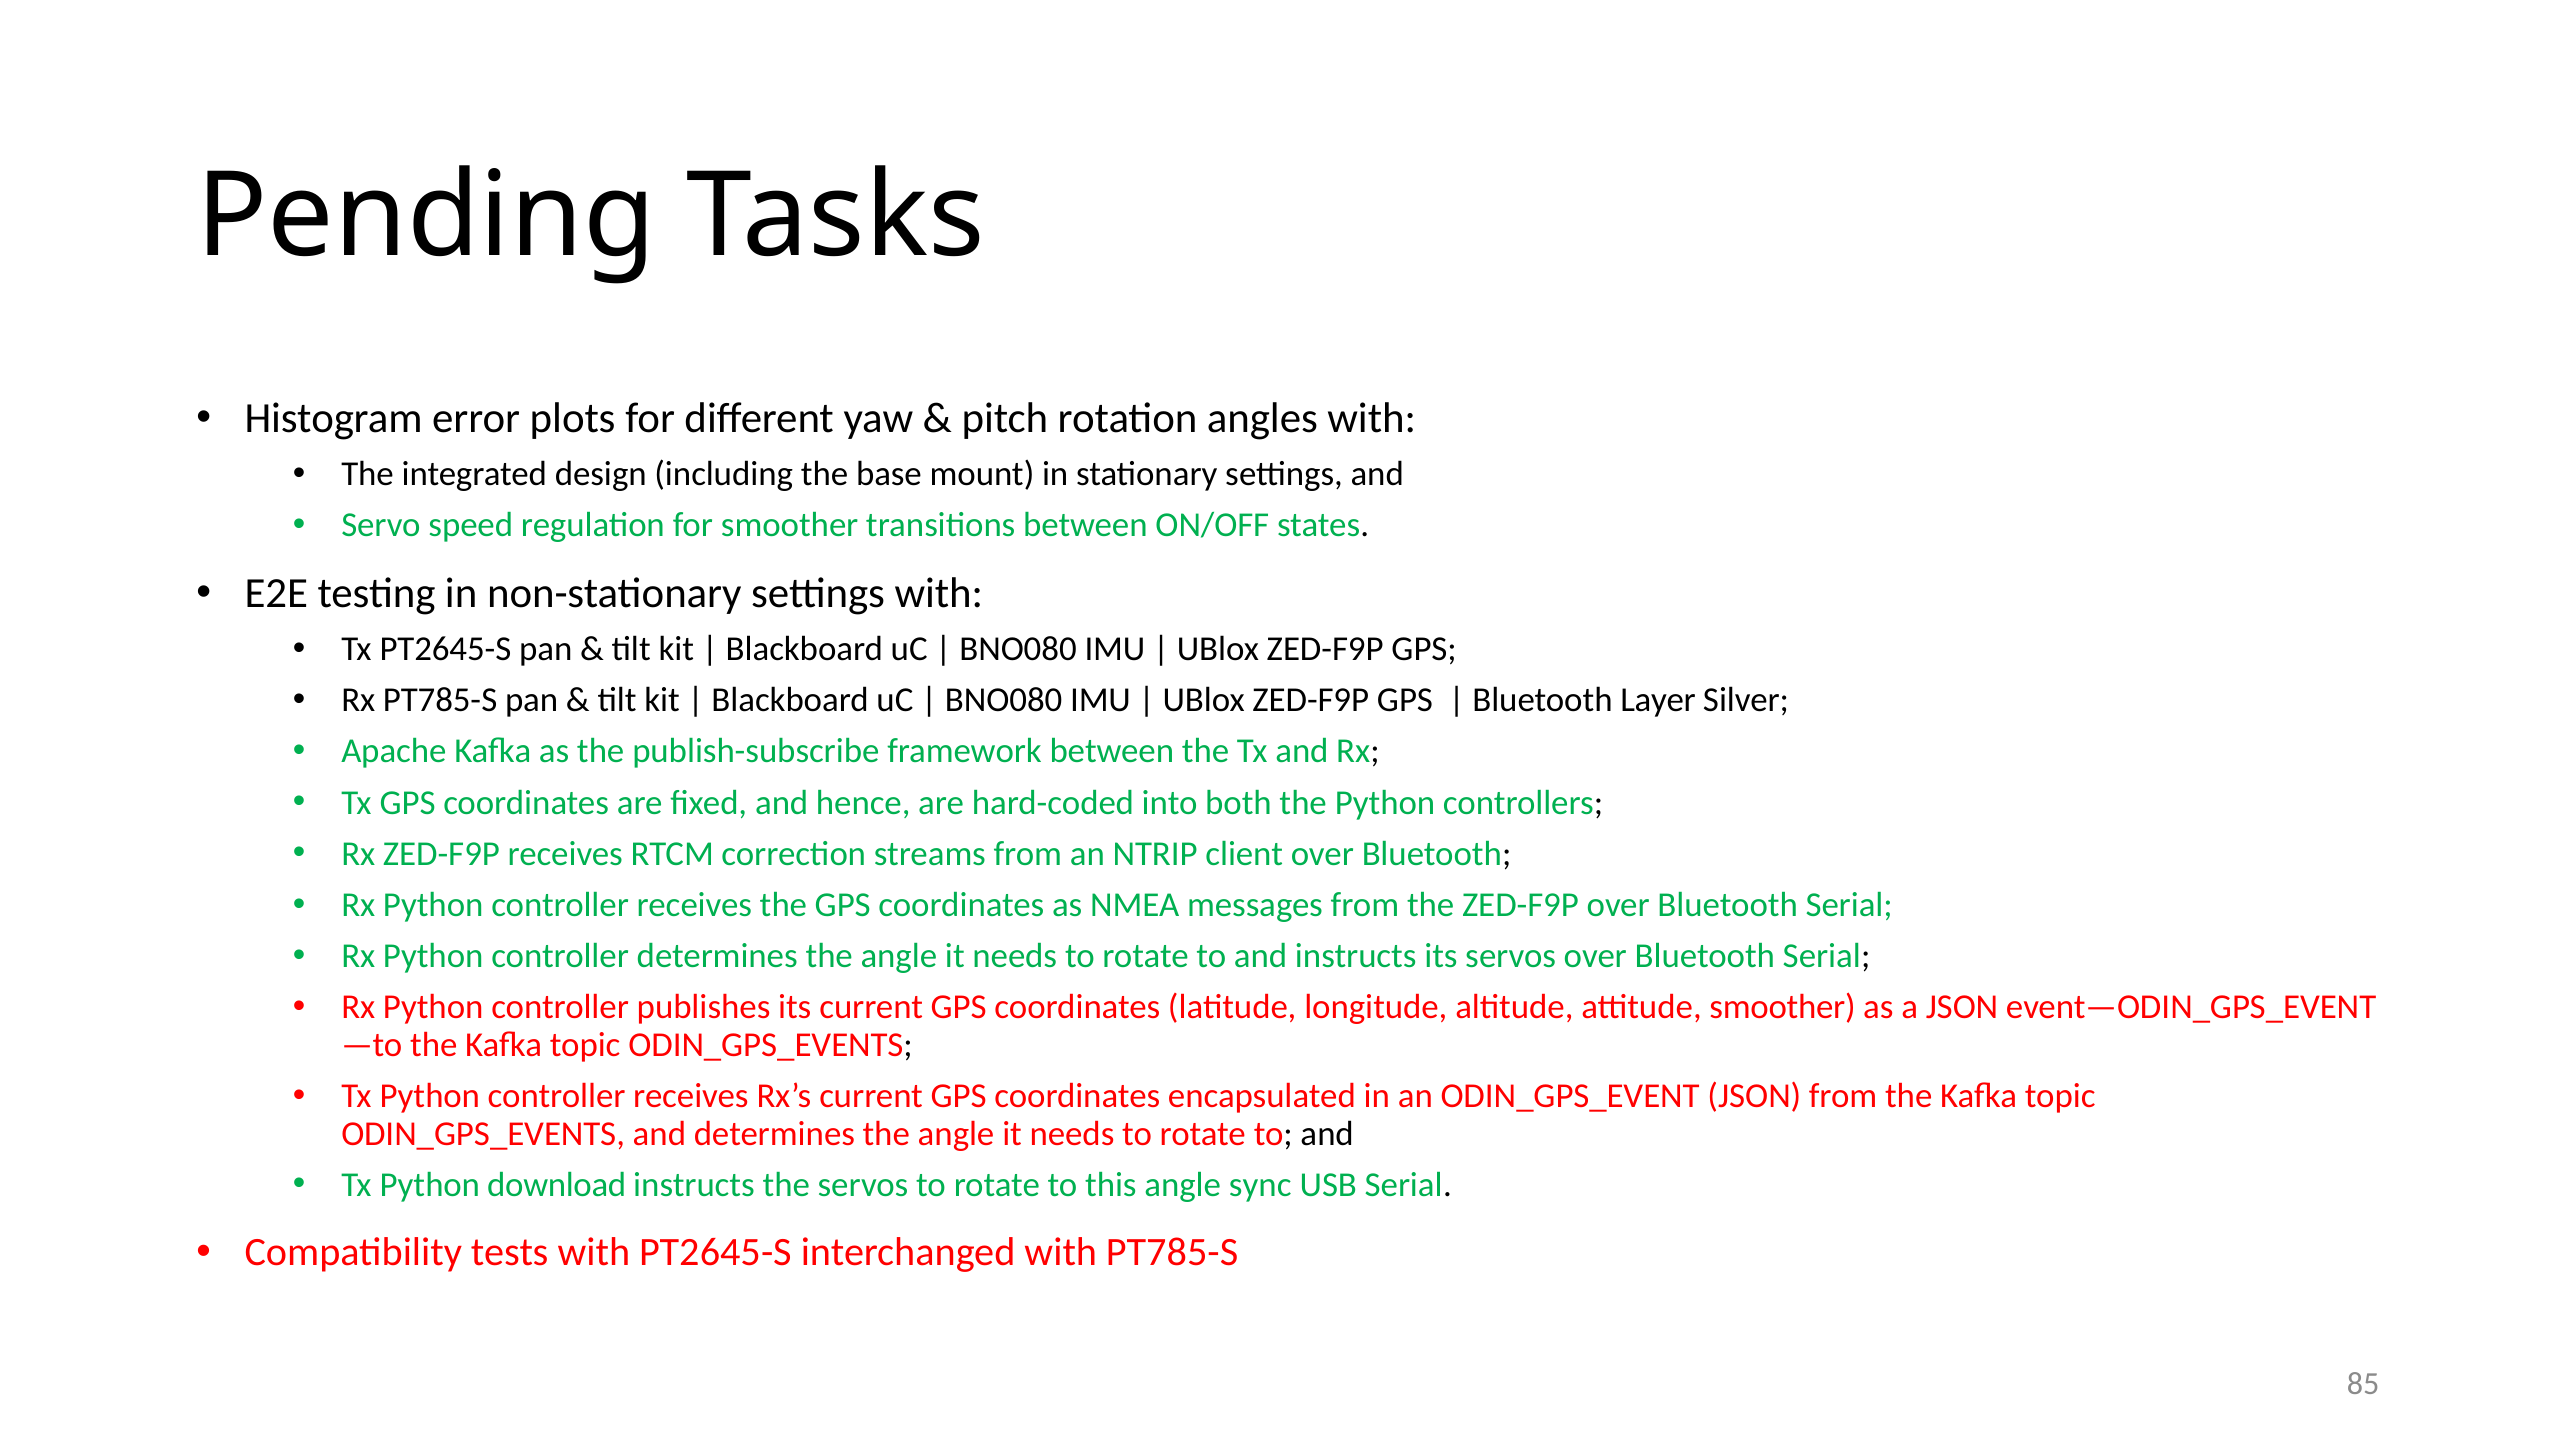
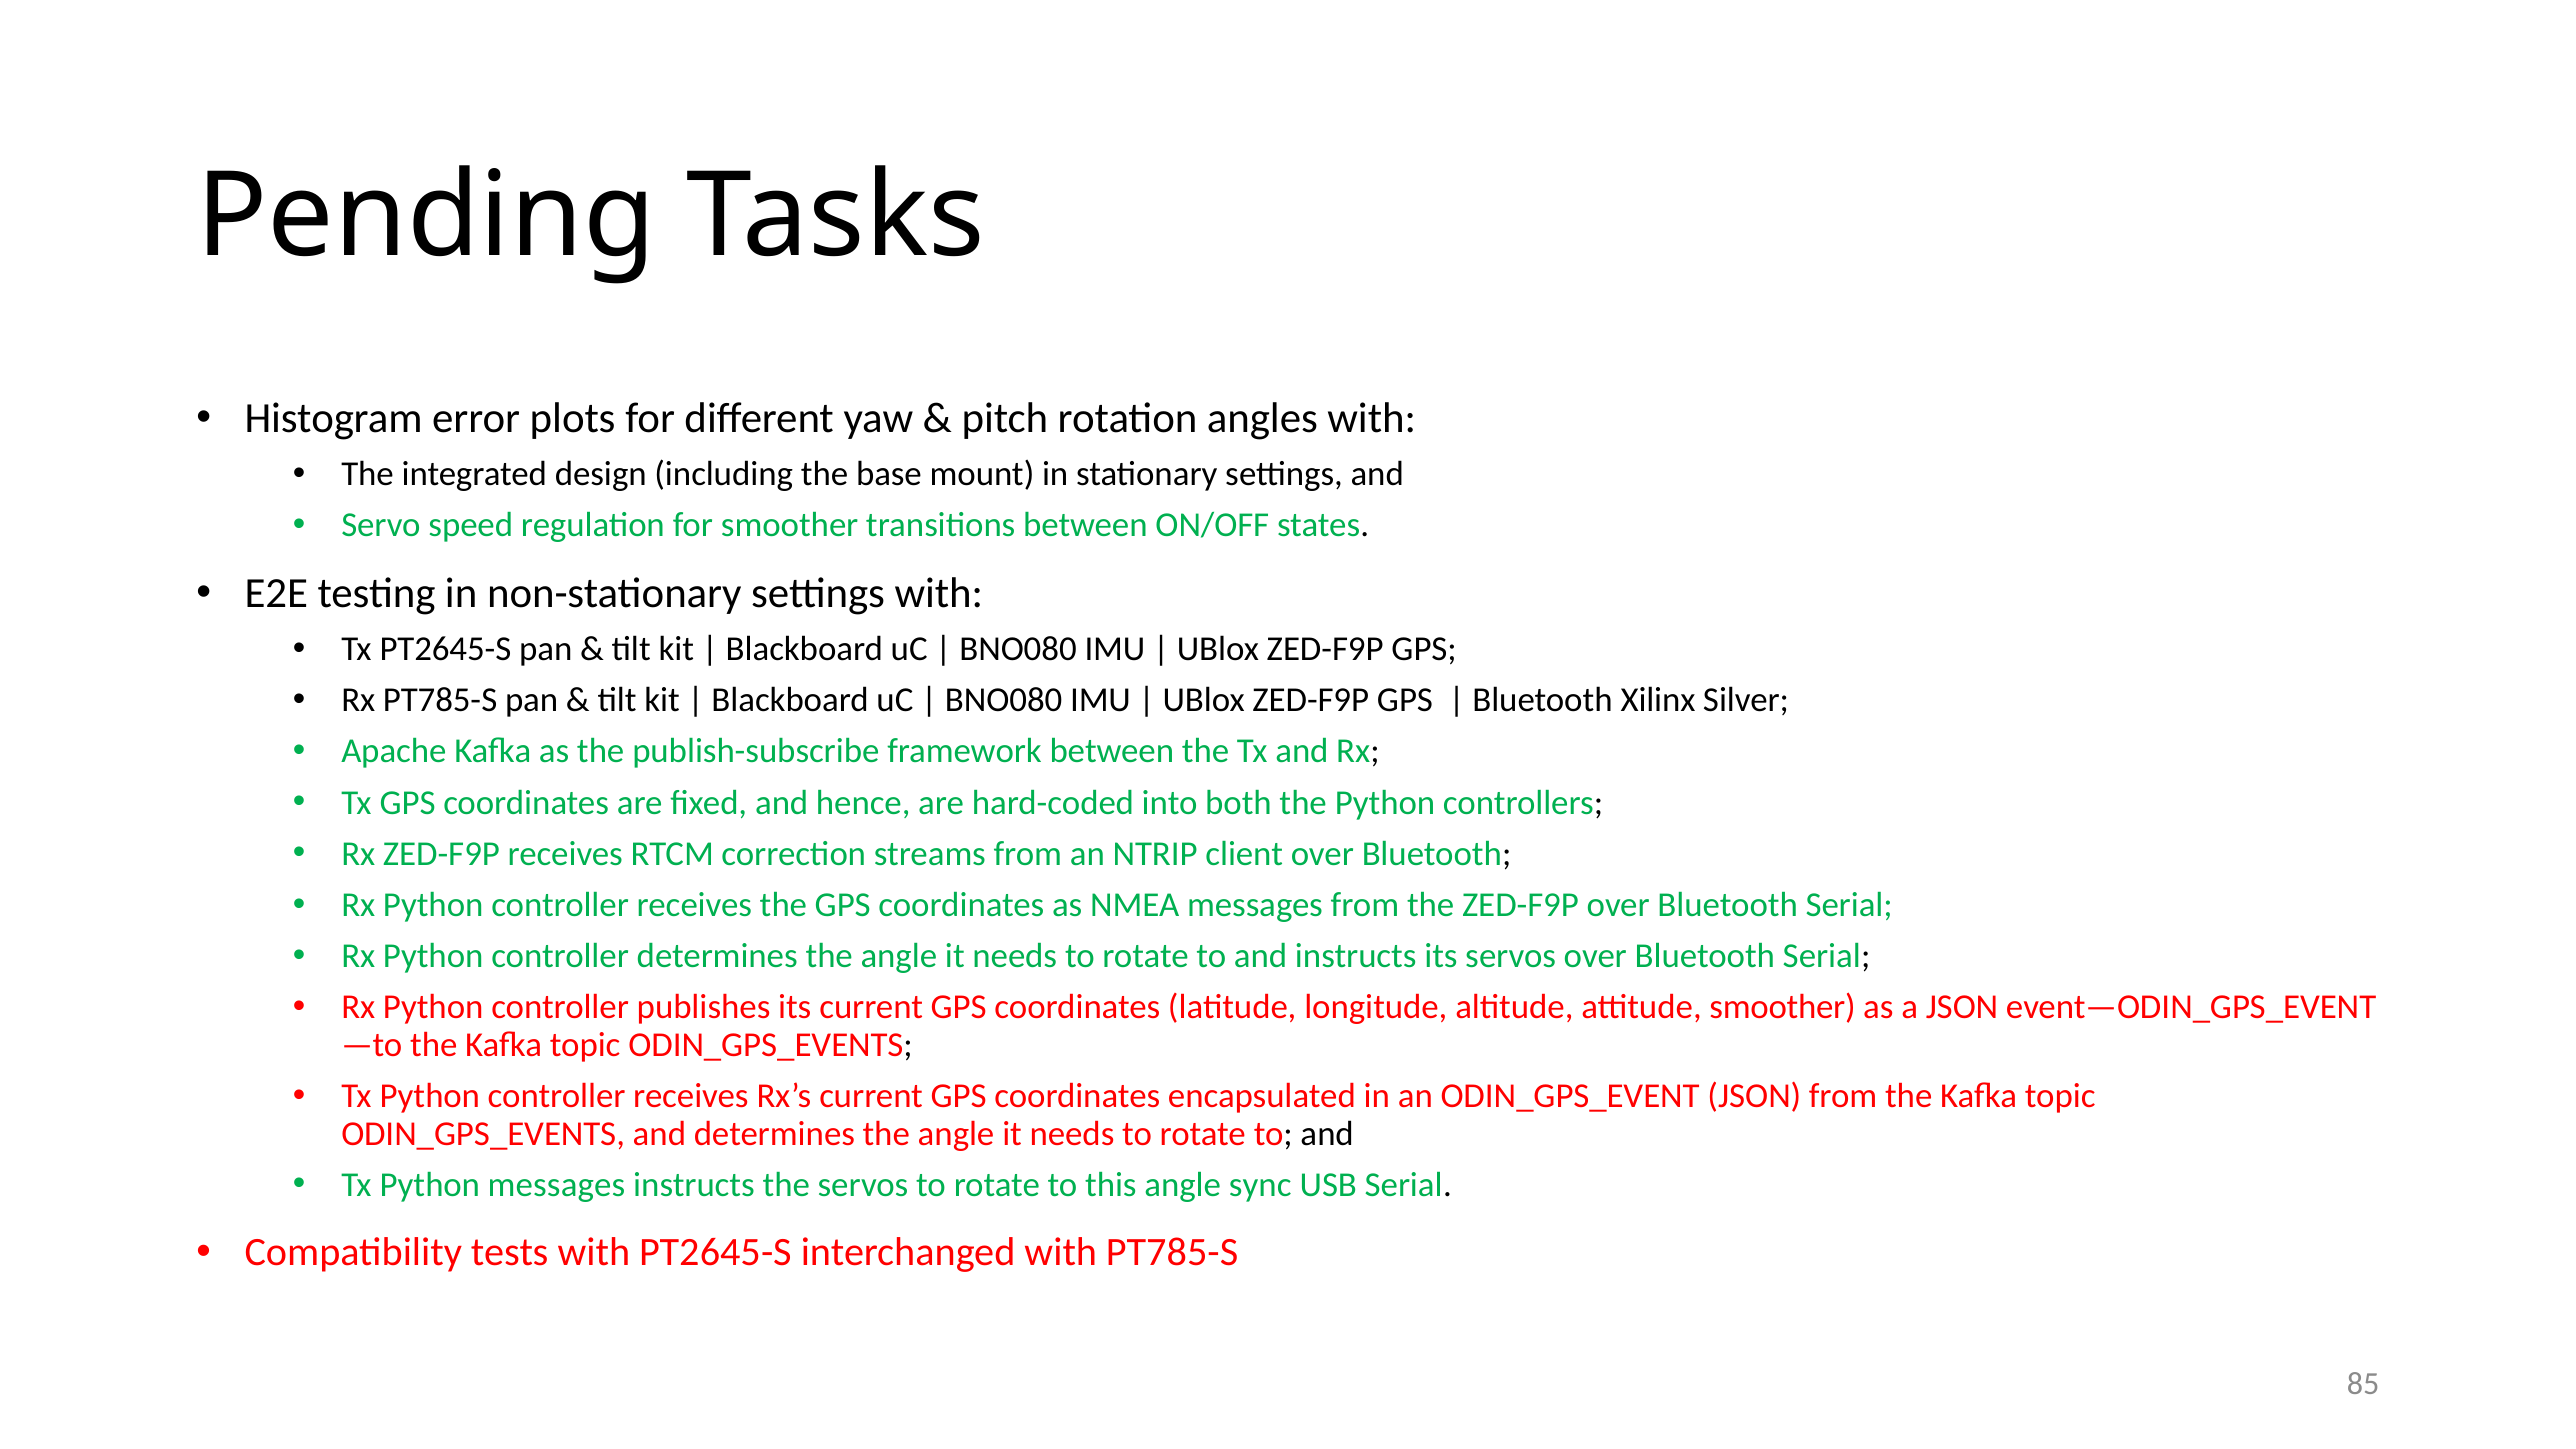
Layer: Layer -> Xilinx
Python download: download -> messages
